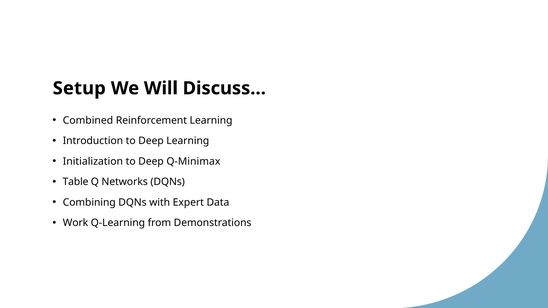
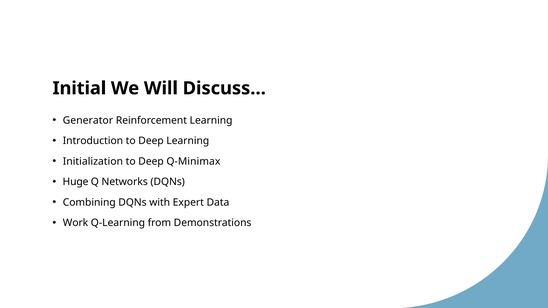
Setup: Setup -> Initial
Combined: Combined -> Generator
Table: Table -> Huge
